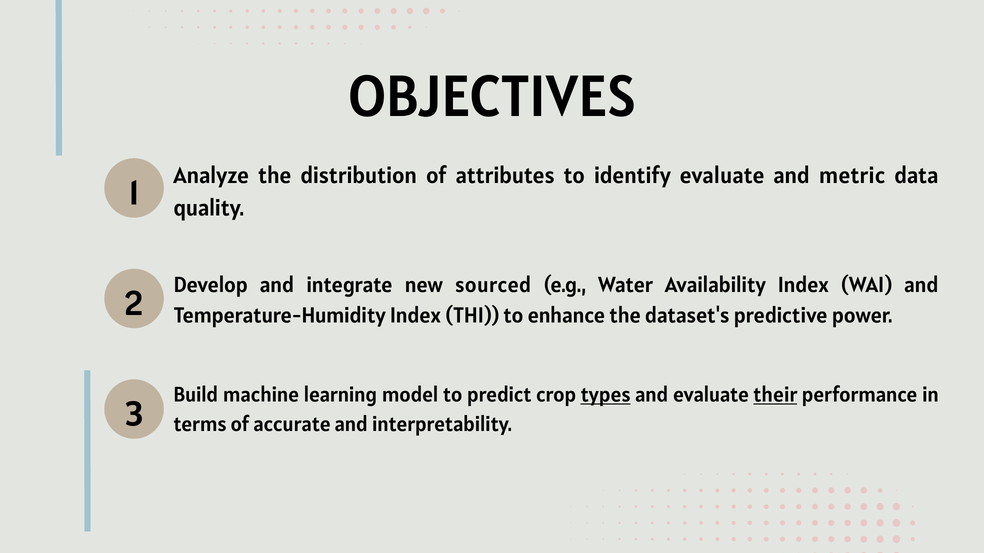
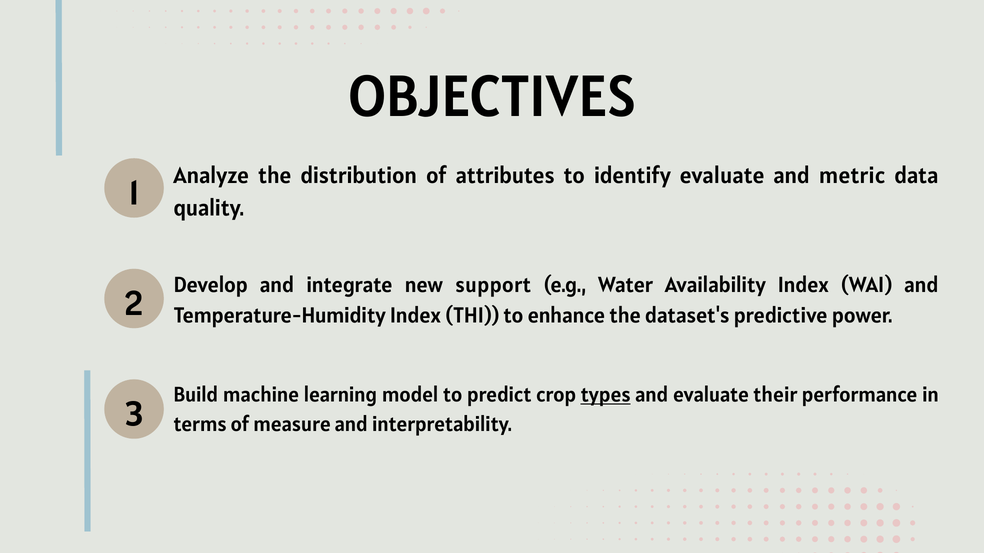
sourced: sourced -> support
their underline: present -> none
accurate: accurate -> measure
